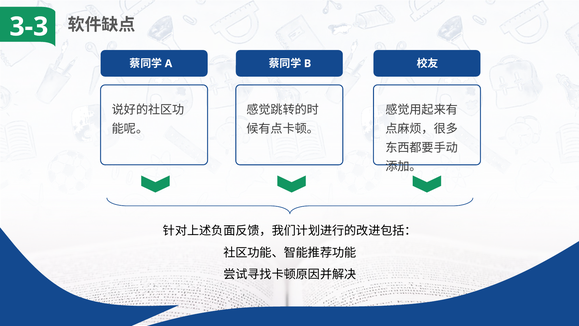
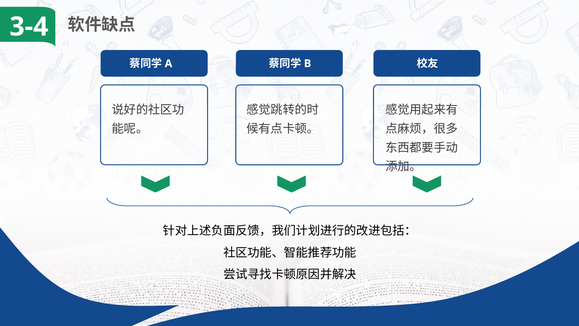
3-3: 3-3 -> 3-4
